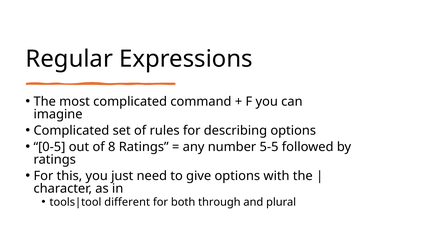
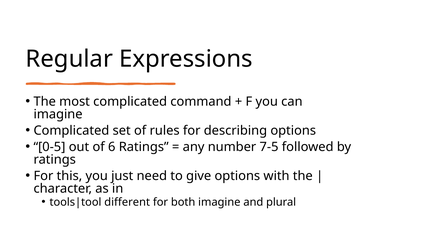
8: 8 -> 6
5-5: 5-5 -> 7-5
both through: through -> imagine
